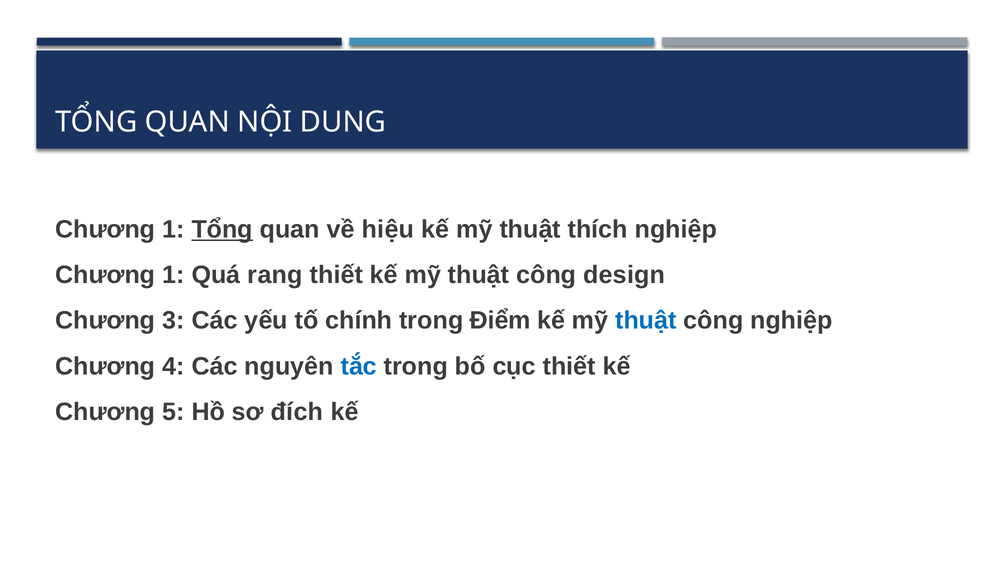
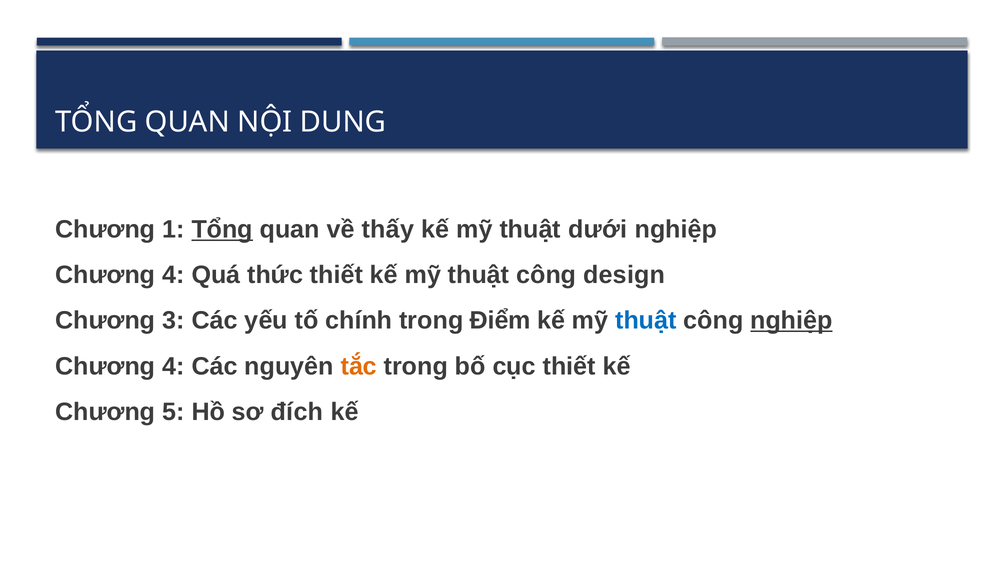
hiệu: hiệu -> thấy
thích: thích -> dưới
1 at (173, 275): 1 -> 4
rang: rang -> thức
nghiệp at (791, 321) underline: none -> present
tắc colour: blue -> orange
